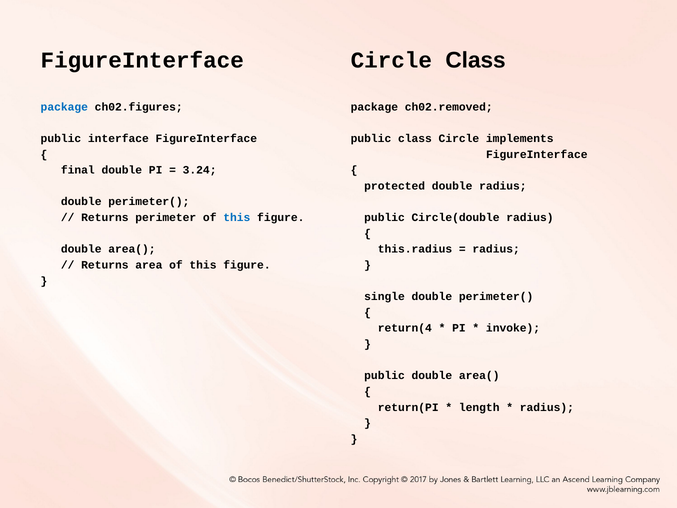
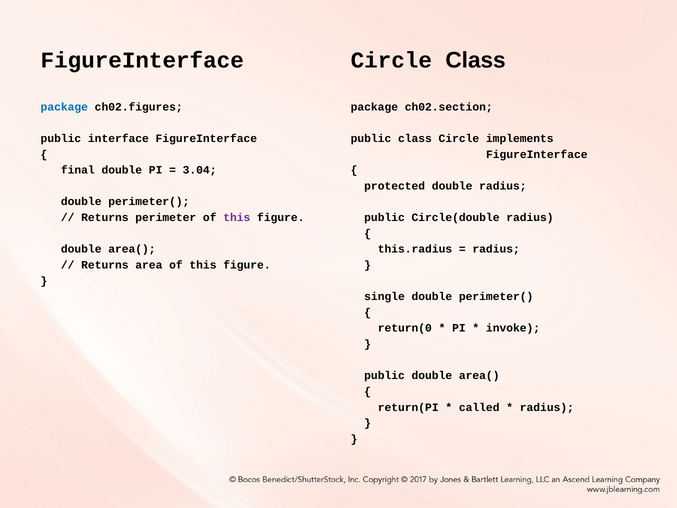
ch02.removed: ch02.removed -> ch02.section
3.24: 3.24 -> 3.04
this at (237, 217) colour: blue -> purple
return(4: return(4 -> return(0
length: length -> called
